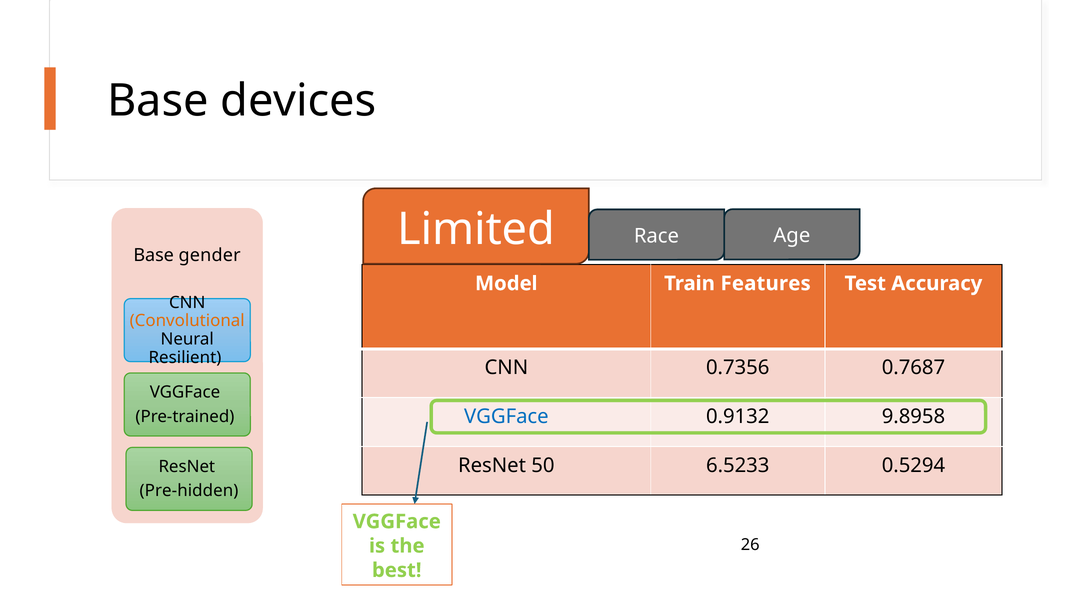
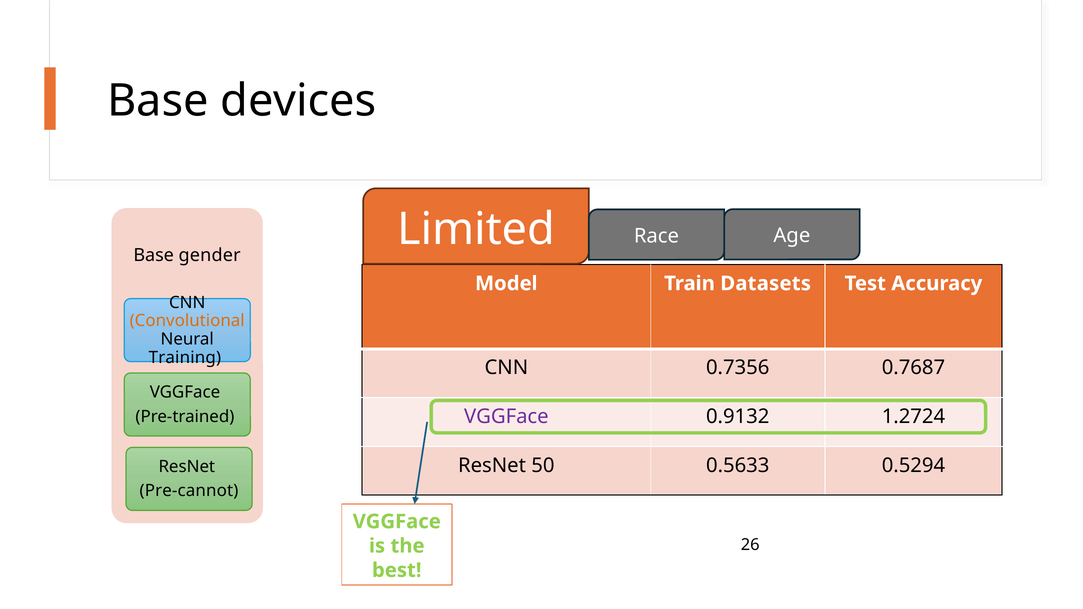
Features: Features -> Datasets
Resilient: Resilient -> Training
VGGFace at (506, 417) colour: blue -> purple
9.8958: 9.8958 -> 1.2724
6.5233: 6.5233 -> 0.5633
Pre-hidden: Pre-hidden -> Pre-cannot
